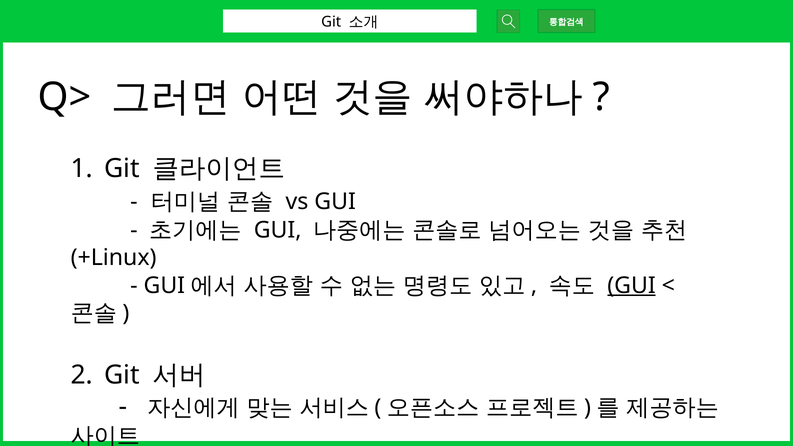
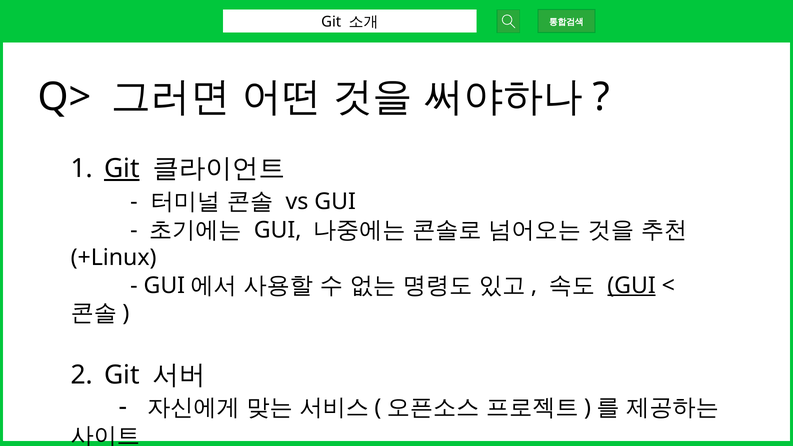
Git at (122, 169) underline: none -> present
